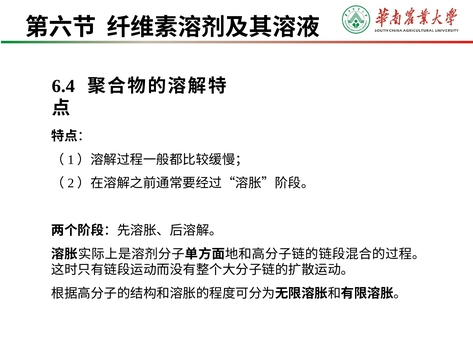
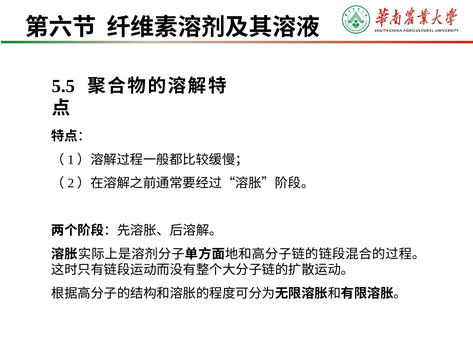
6.4: 6.4 -> 5.5
